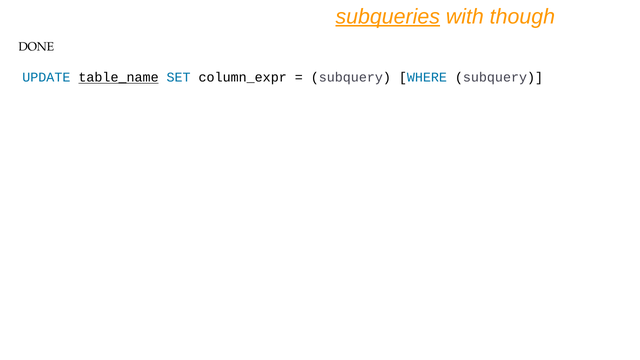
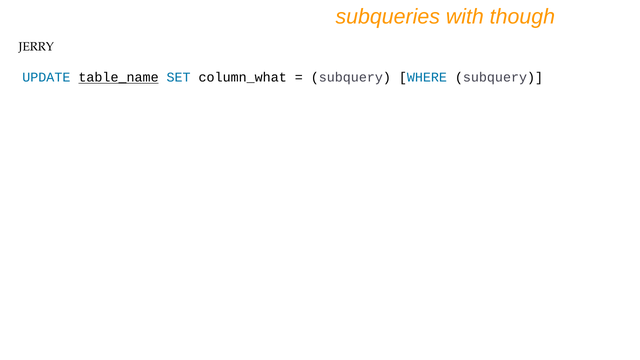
subqueries underline: present -> none
DONE: DONE -> JERRY
column_expr: column_expr -> column_what
